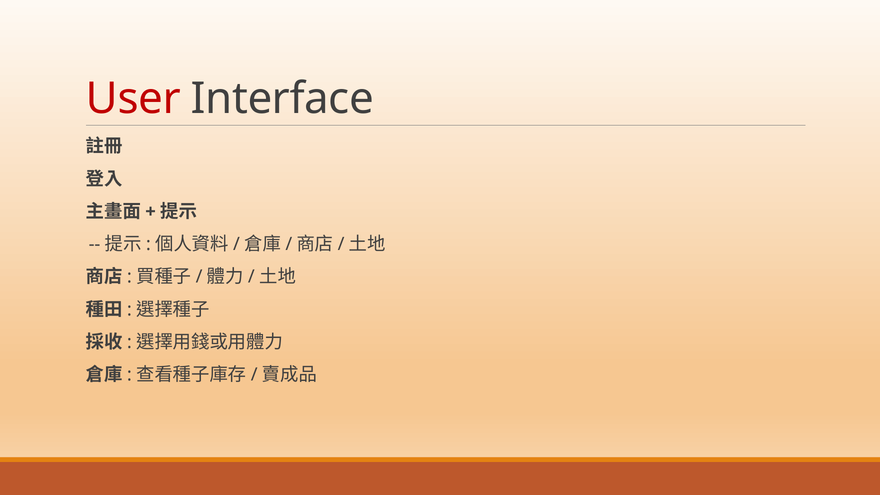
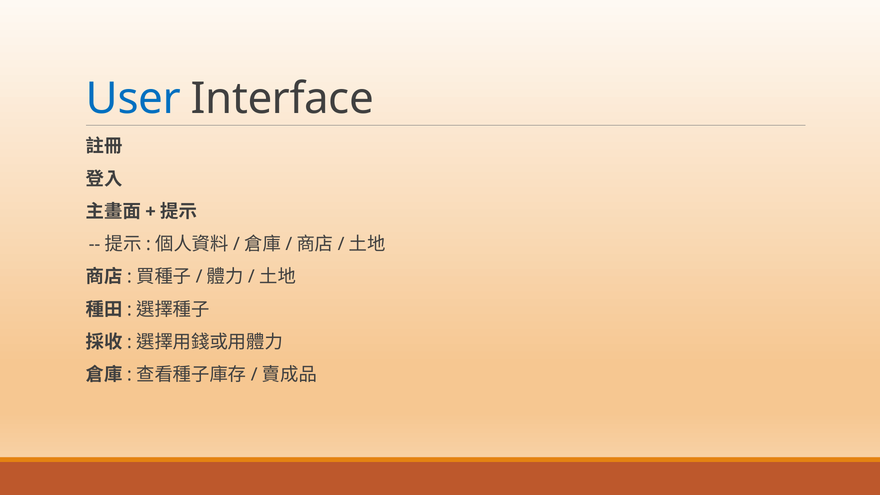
User colour: red -> blue
